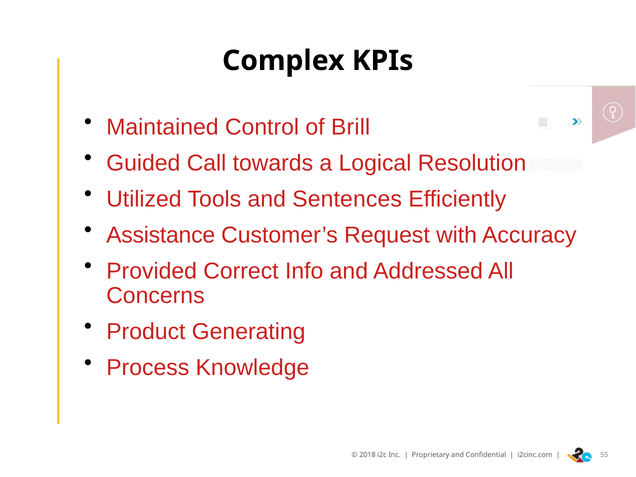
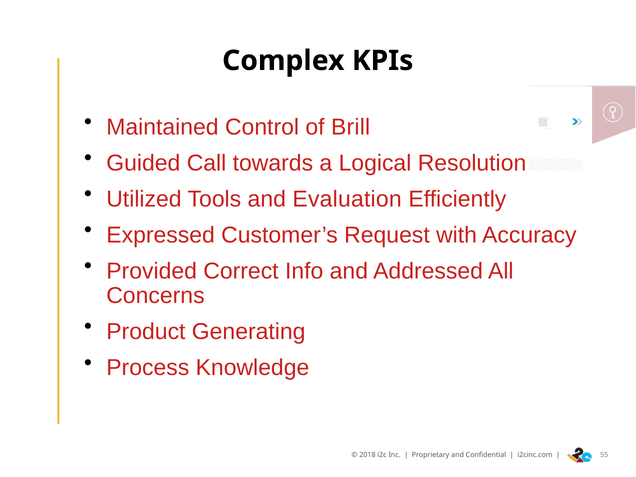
Sentences: Sentences -> Evaluation
Assistance: Assistance -> Expressed
